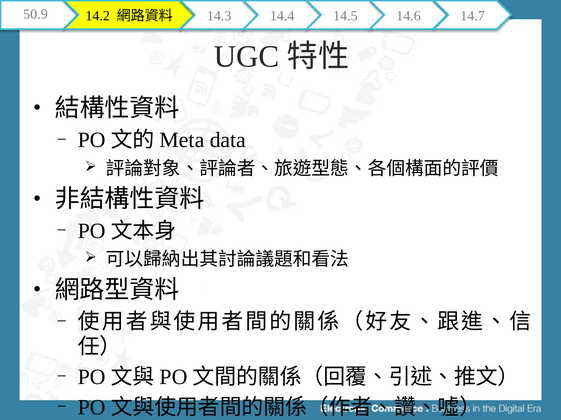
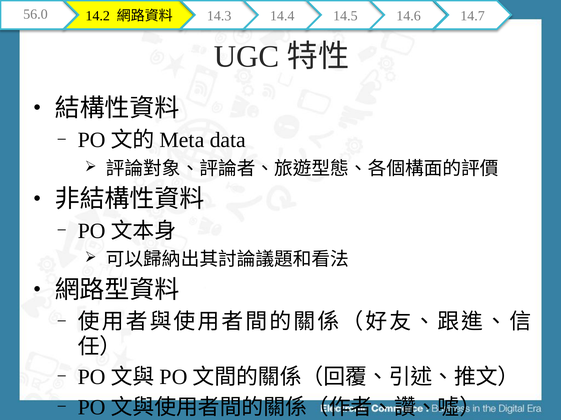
50.9: 50.9 -> 56.0
